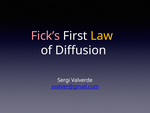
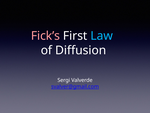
Law colour: yellow -> light blue
